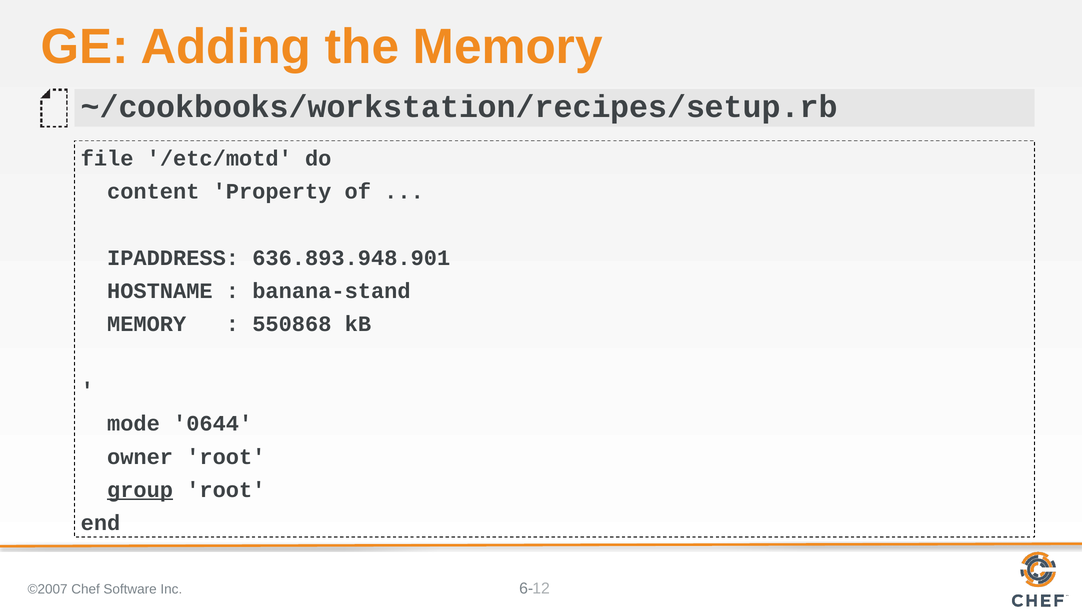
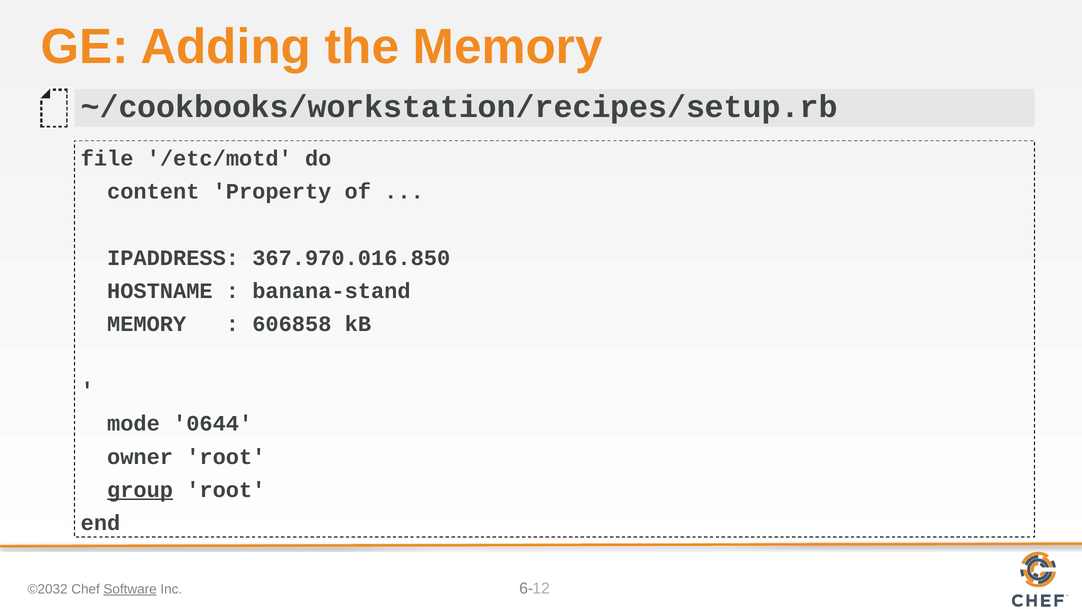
636.893.948.901: 636.893.948.901 -> 367.970.016.850
550868: 550868 -> 606858
©2007: ©2007 -> ©2032
Software underline: none -> present
